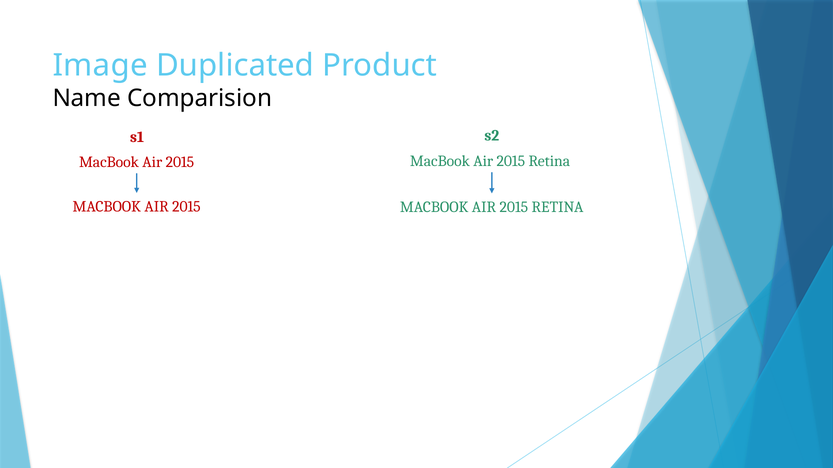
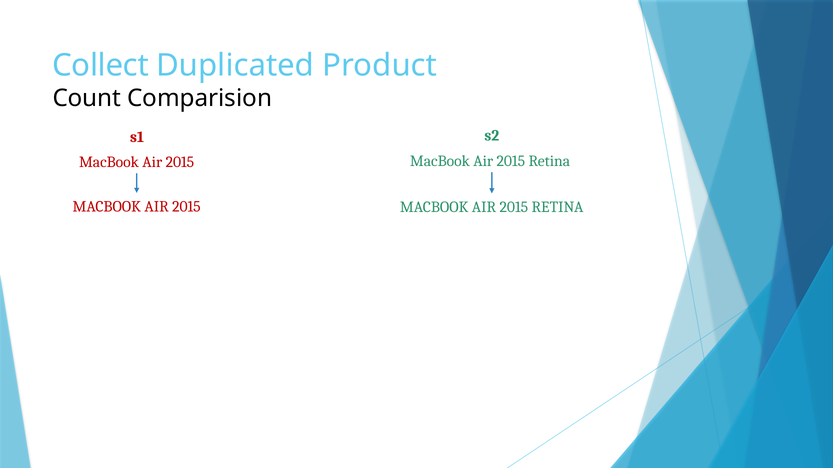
Image: Image -> Collect
Name: Name -> Count
